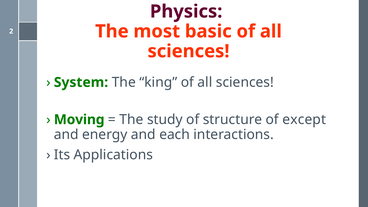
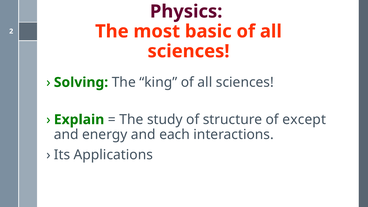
System: System -> Solving
Moving: Moving -> Explain
